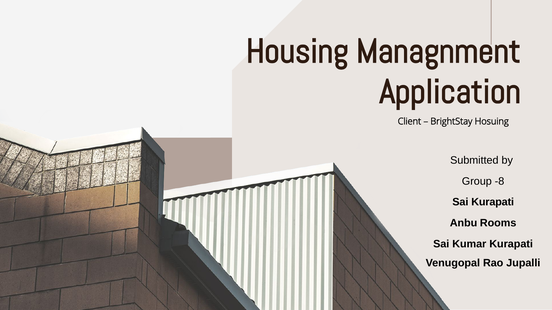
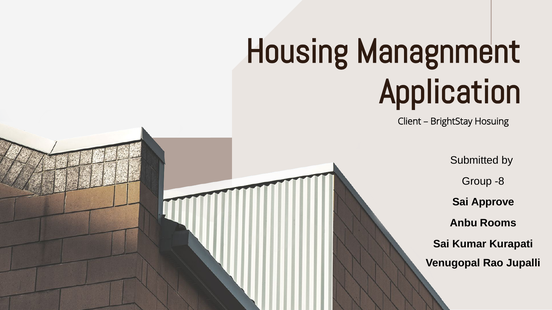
Sai Kurapati: Kurapati -> Approve
